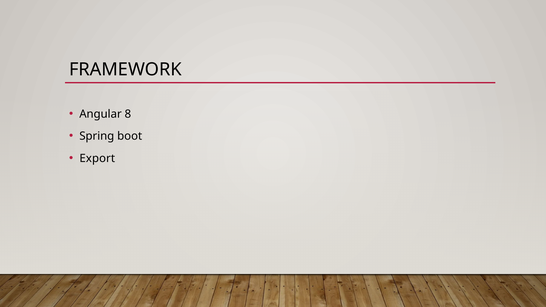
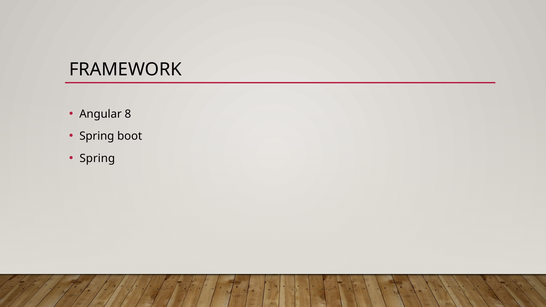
Export at (97, 158): Export -> Spring
